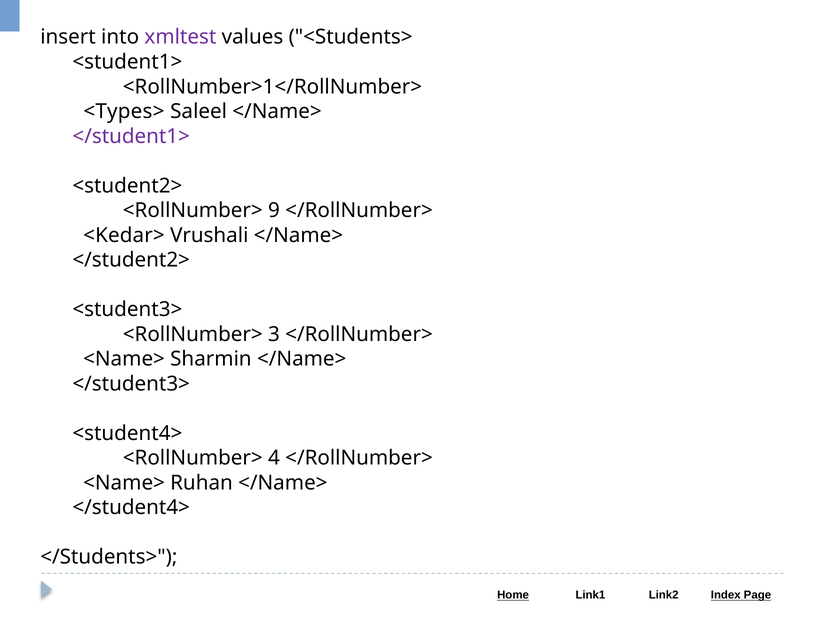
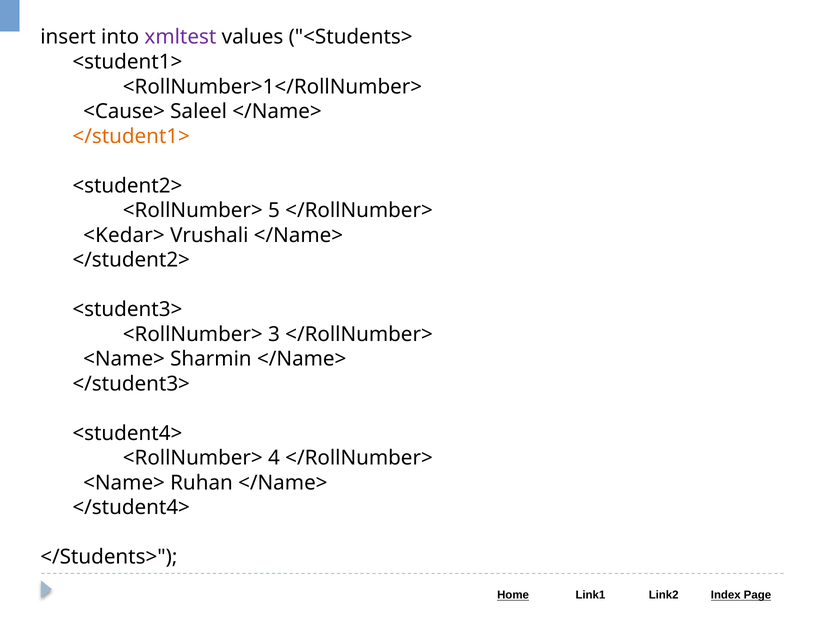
<Types>: <Types> -> <Cause>
</student1> colour: purple -> orange
9: 9 -> 5
